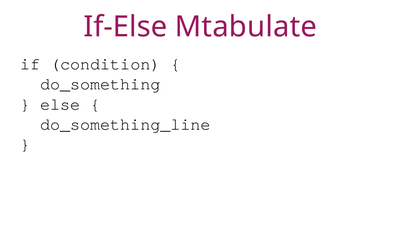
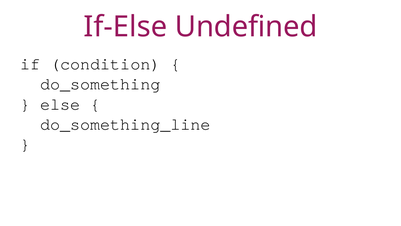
Mtabulate: Mtabulate -> Undefined
